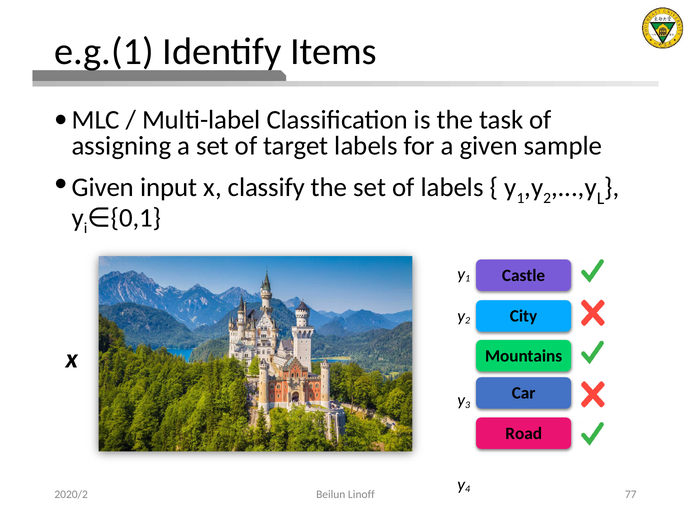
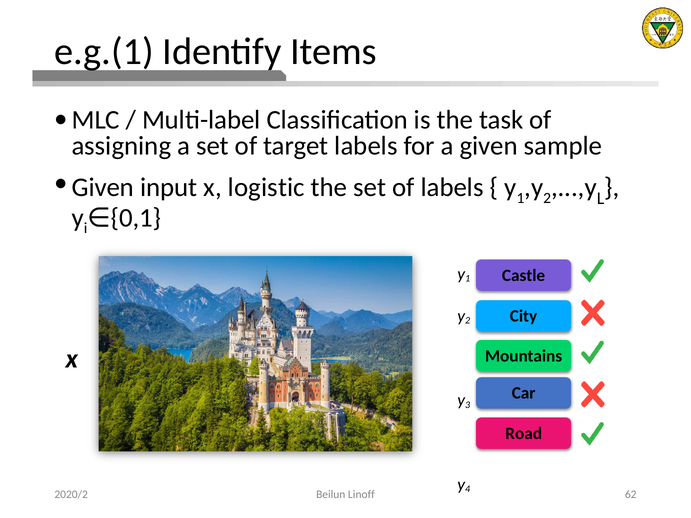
classify: classify -> logistic
77: 77 -> 62
